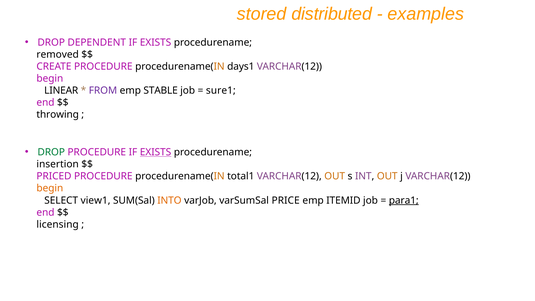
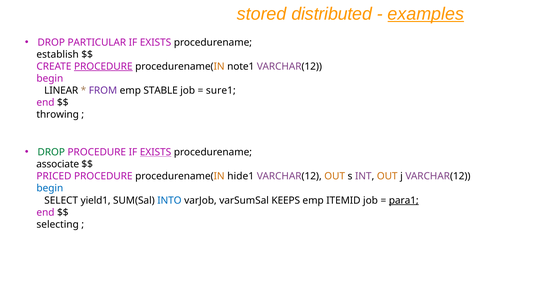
examples underline: none -> present
DEPENDENT: DEPENDENT -> PARTICULAR
removed: removed -> establish
PROCEDURE at (103, 66) underline: none -> present
days1: days1 -> note1
insertion: insertion -> associate
total1: total1 -> hide1
begin at (50, 188) colour: orange -> blue
view1: view1 -> yield1
INTO colour: orange -> blue
PRICE: PRICE -> KEEPS
licensing: licensing -> selecting
